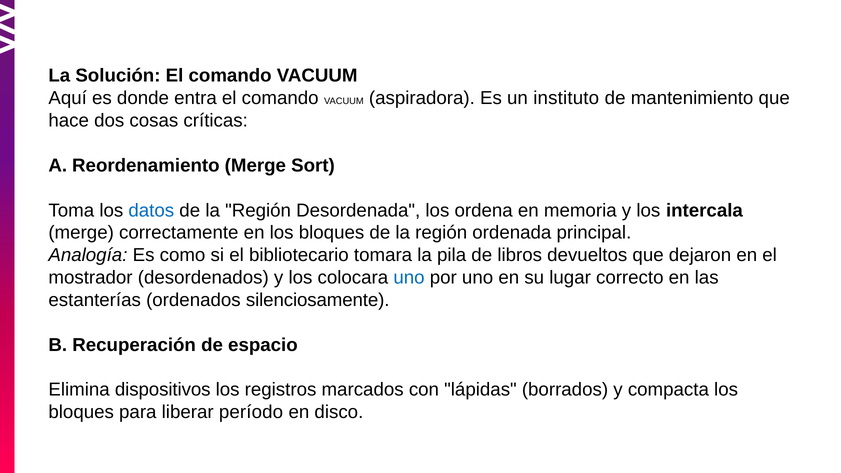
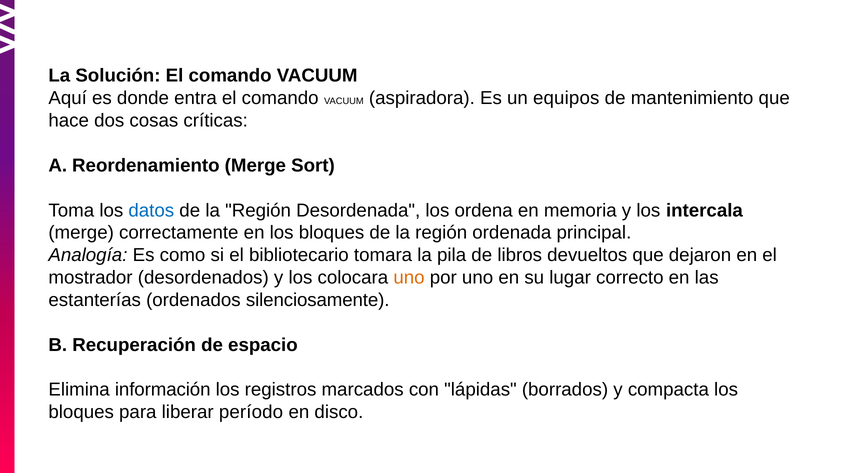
instituto: instituto -> equipos
uno at (409, 278) colour: blue -> orange
dispositivos: dispositivos -> información
